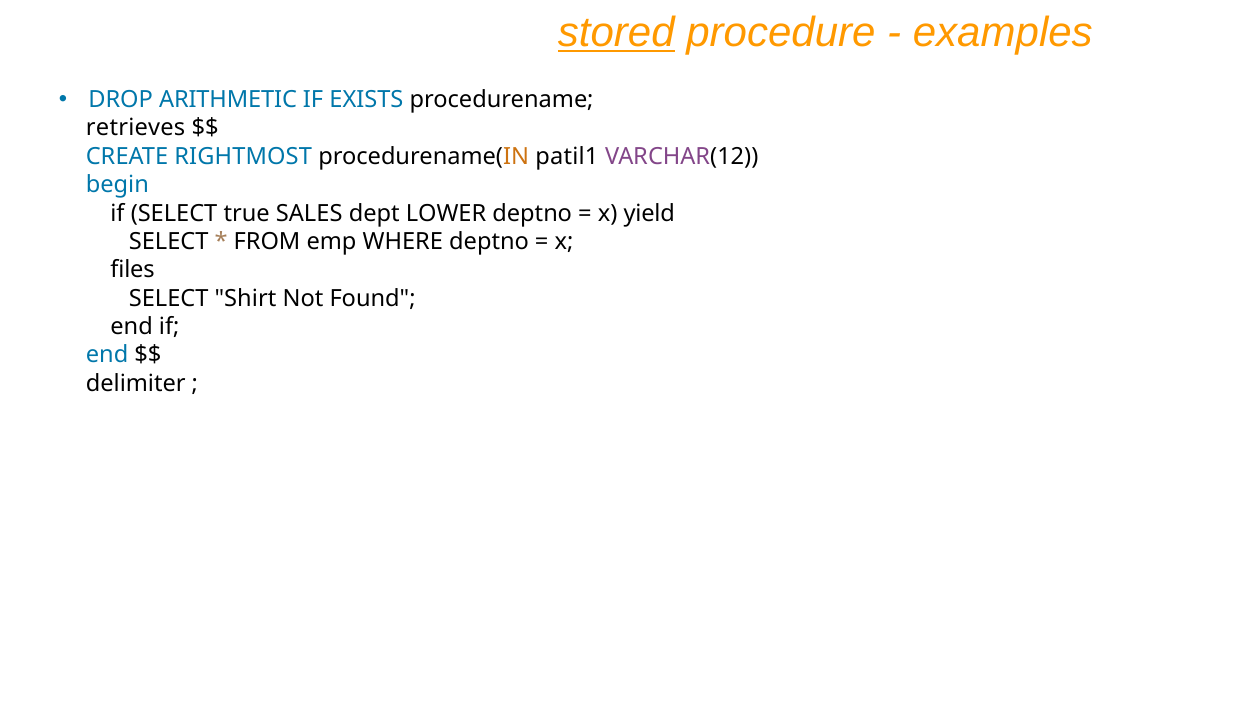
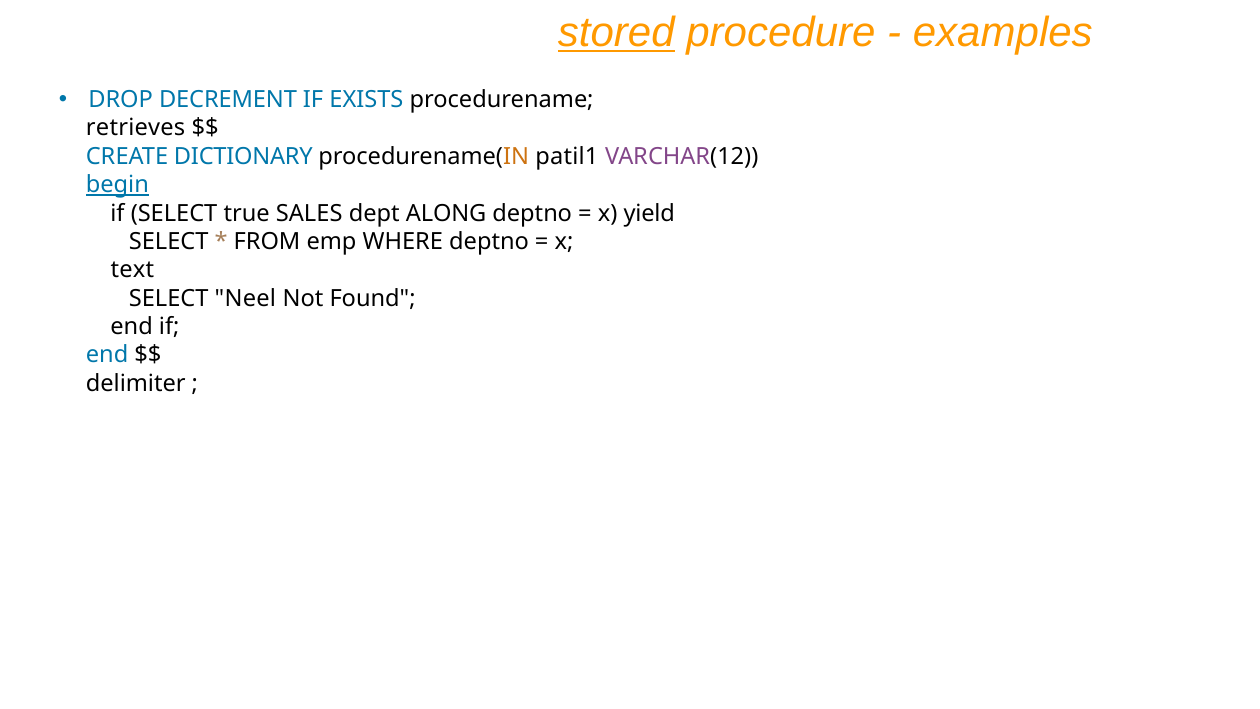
ARITHMETIC: ARITHMETIC -> DECREMENT
RIGHTMOST: RIGHTMOST -> DICTIONARY
begin underline: none -> present
LOWER: LOWER -> ALONG
files: files -> text
Shirt: Shirt -> Neel
